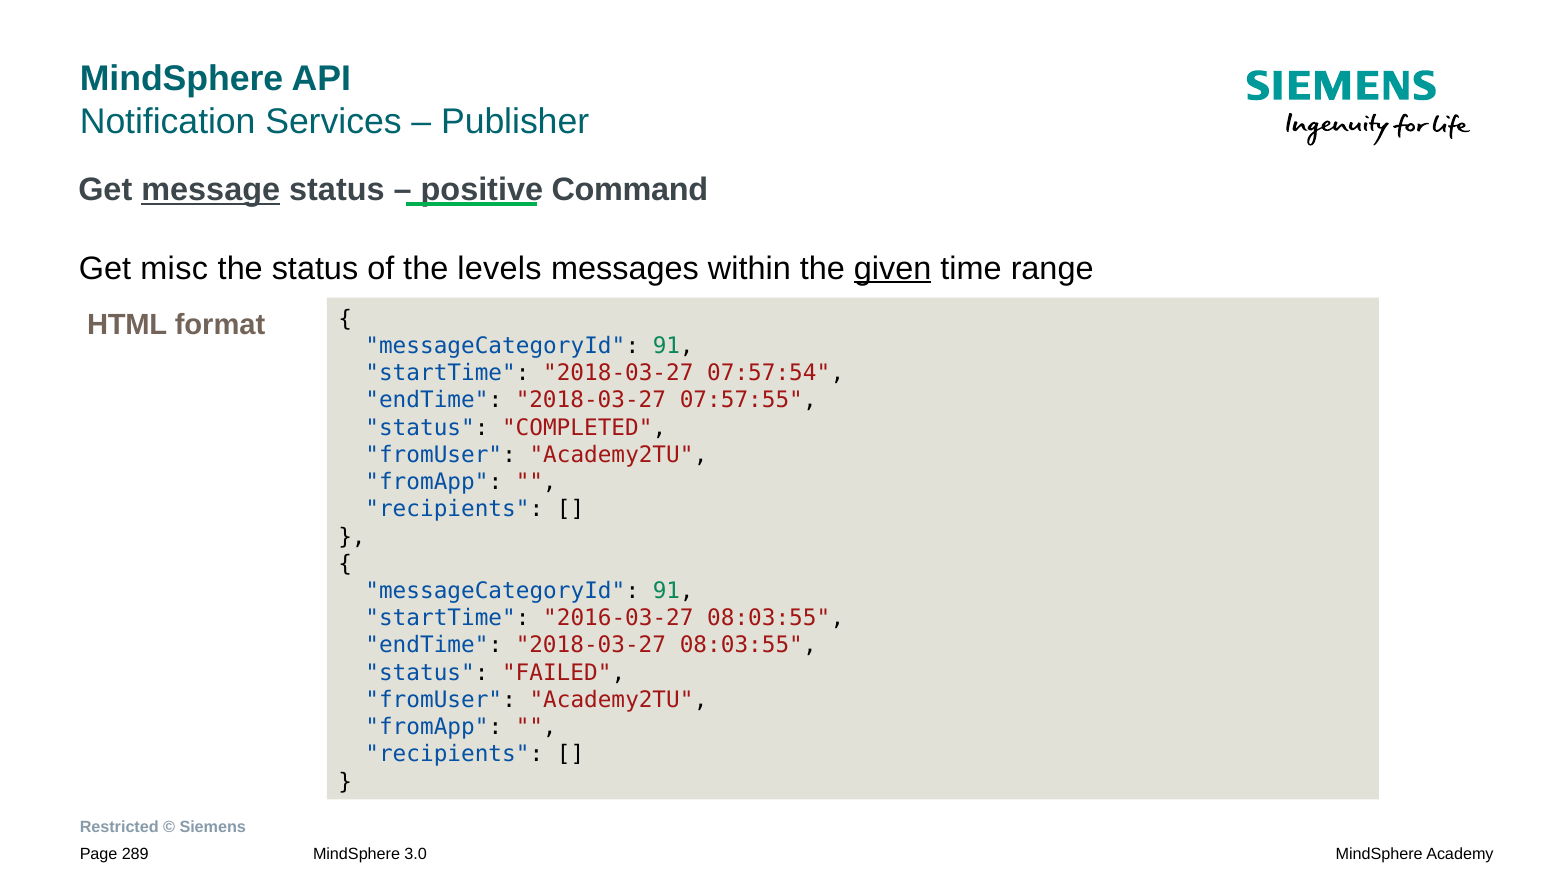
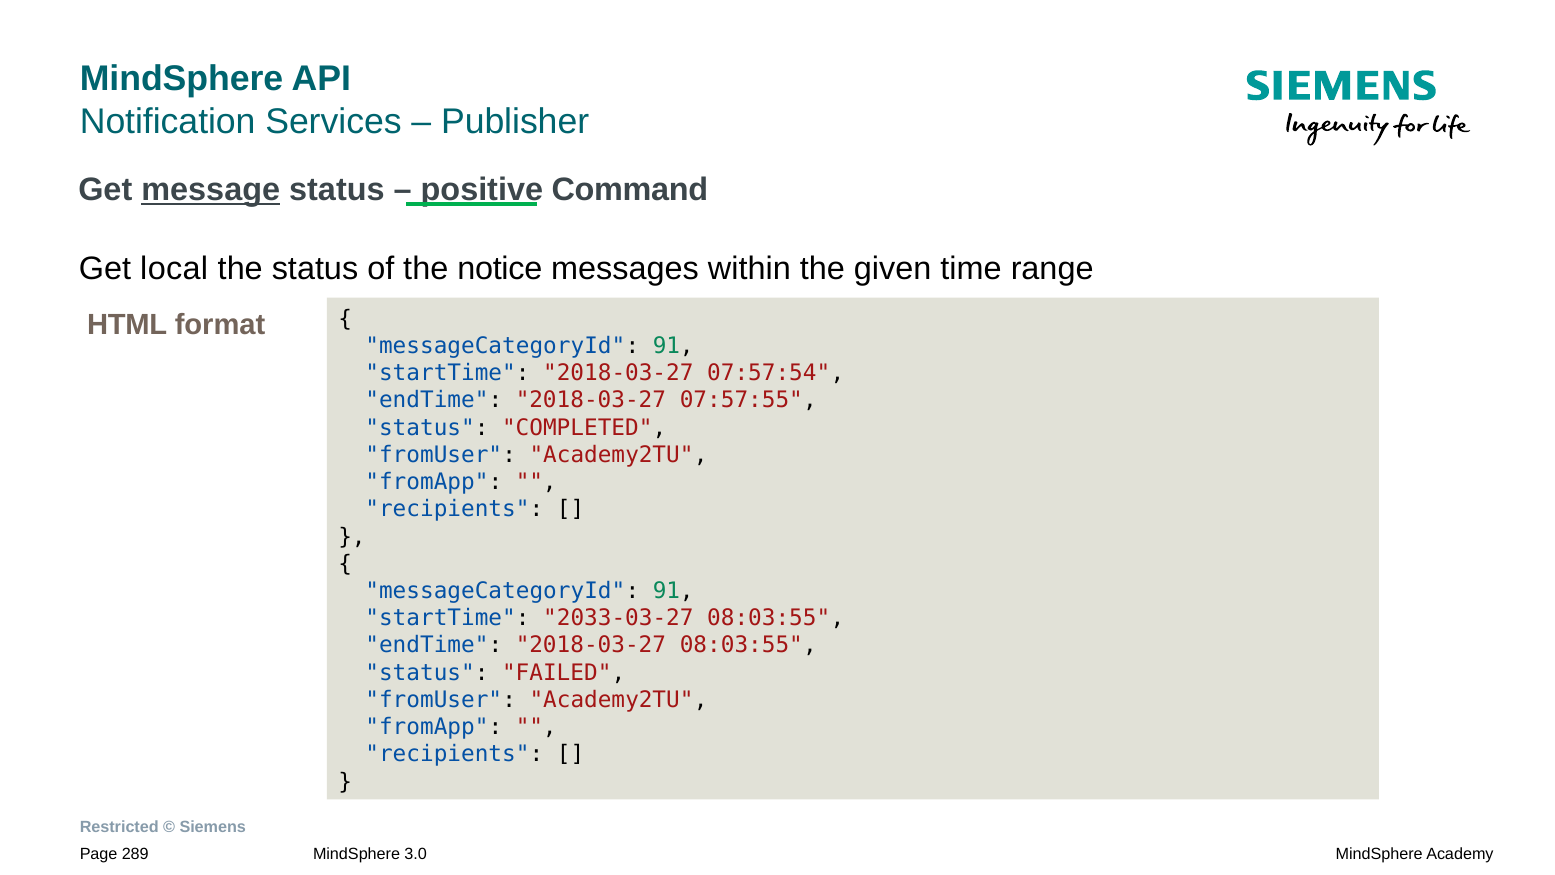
misc: misc -> local
levels: levels -> notice
given underline: present -> none
2016-03-27: 2016-03-27 -> 2033-03-27
